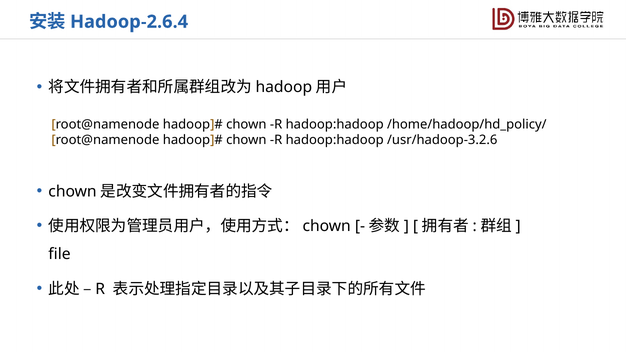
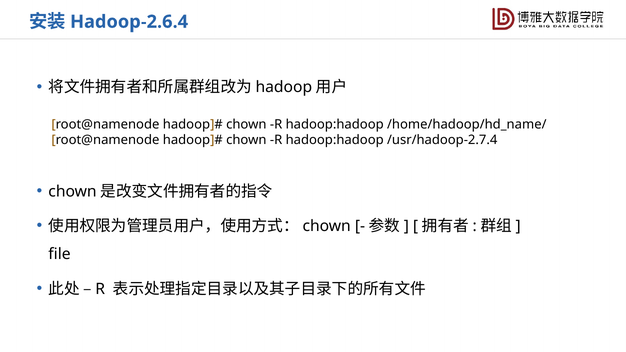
/home/hadoop/hd_policy/: /home/hadoop/hd_policy/ -> /home/hadoop/hd_name/
/usr/hadoop-3.2.6: /usr/hadoop-3.2.6 -> /usr/hadoop-2.7.4
